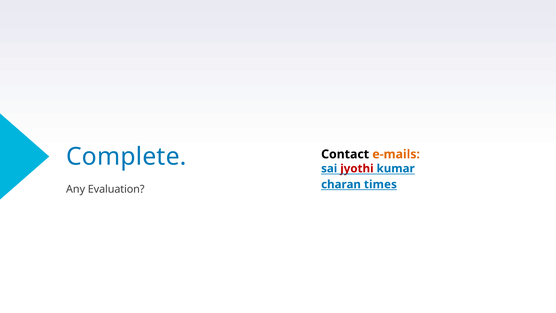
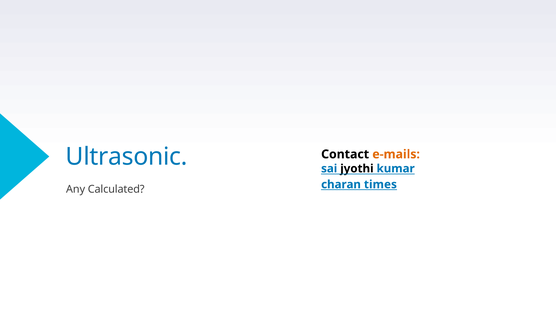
Complete: Complete -> Ultrasonic
jyothi colour: red -> black
Evaluation: Evaluation -> Calculated
